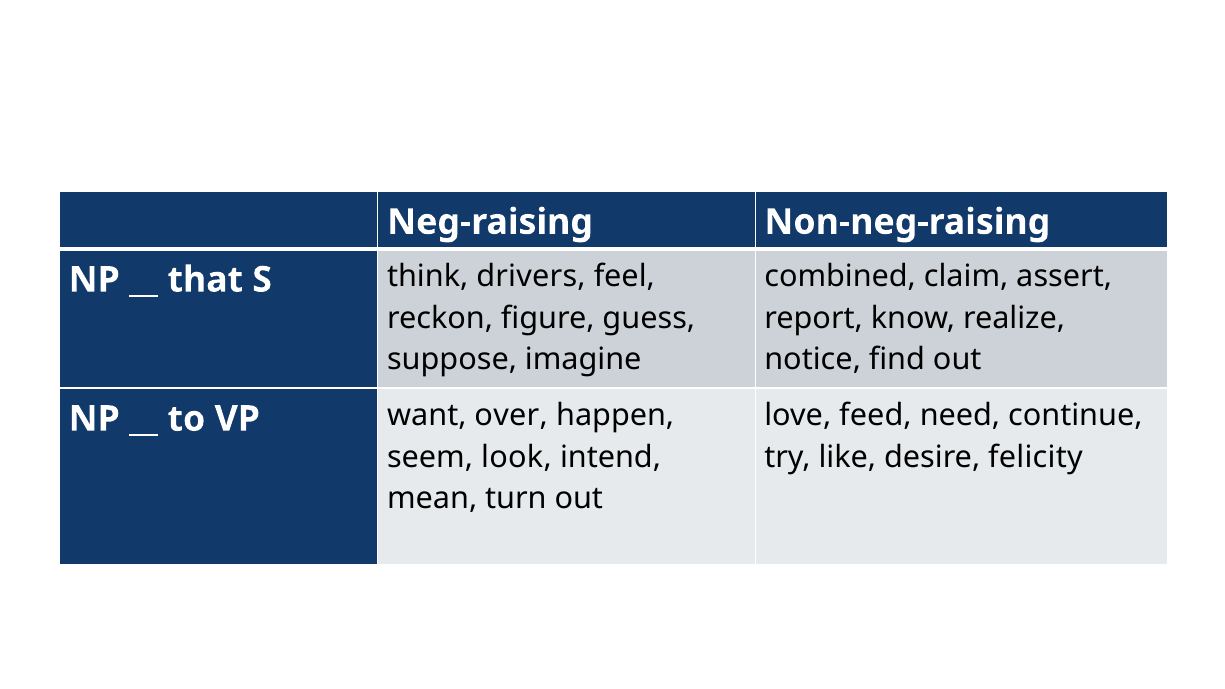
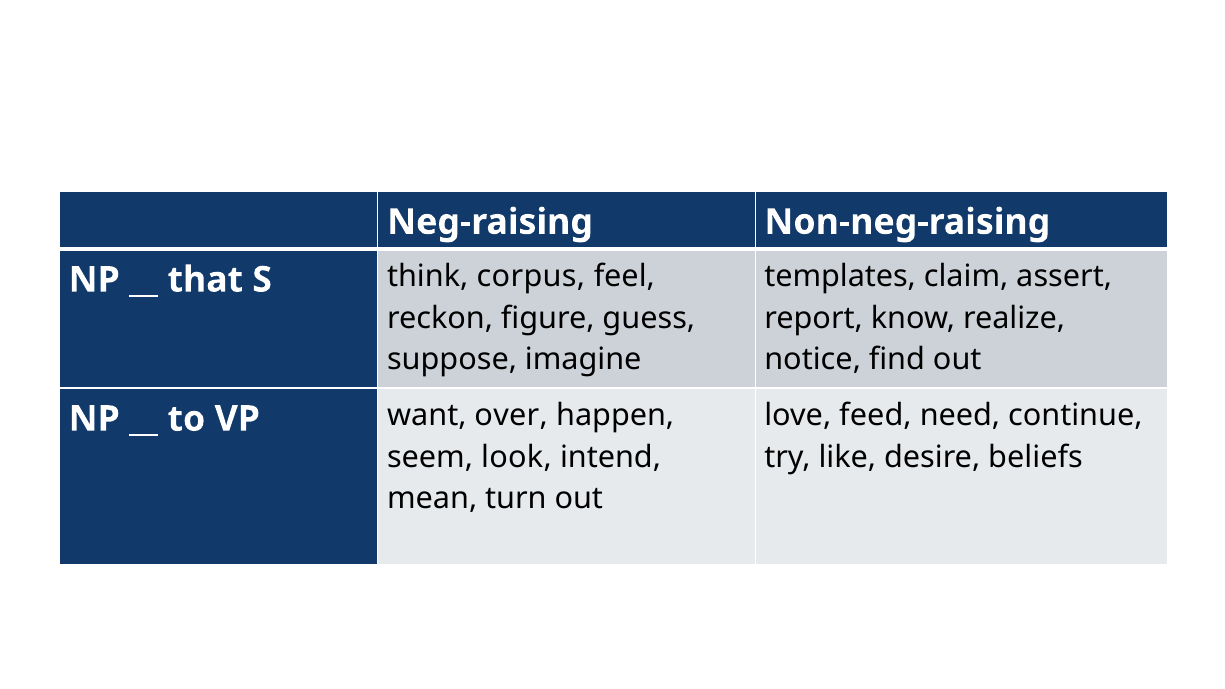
combined: combined -> templates
drivers: drivers -> corpus
felicity: felicity -> beliefs
